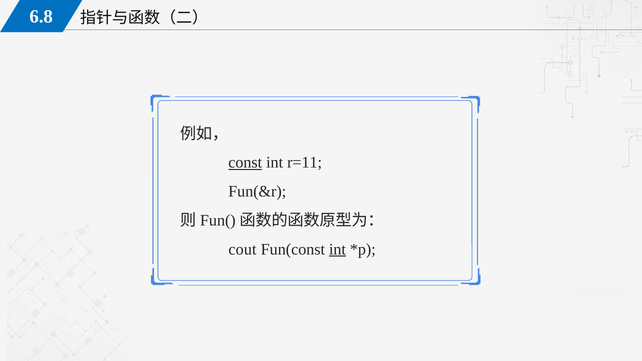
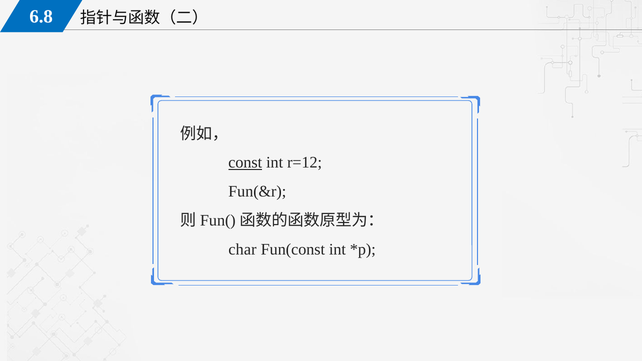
r=11: r=11 -> r=12
cout: cout -> char
int at (337, 249) underline: present -> none
